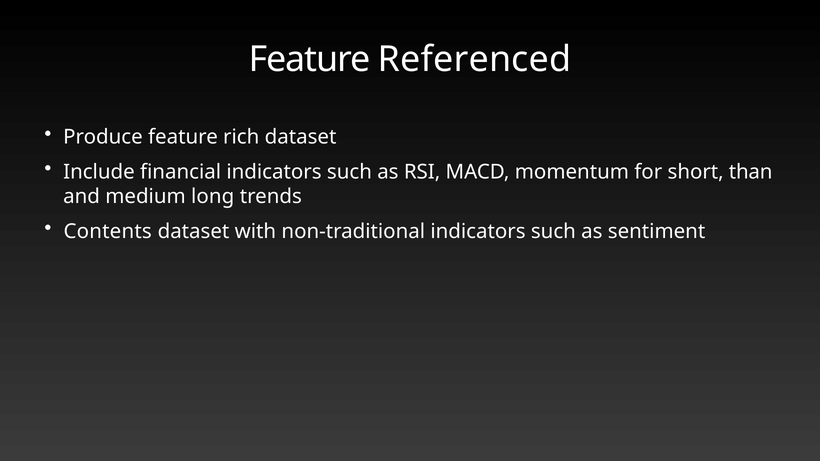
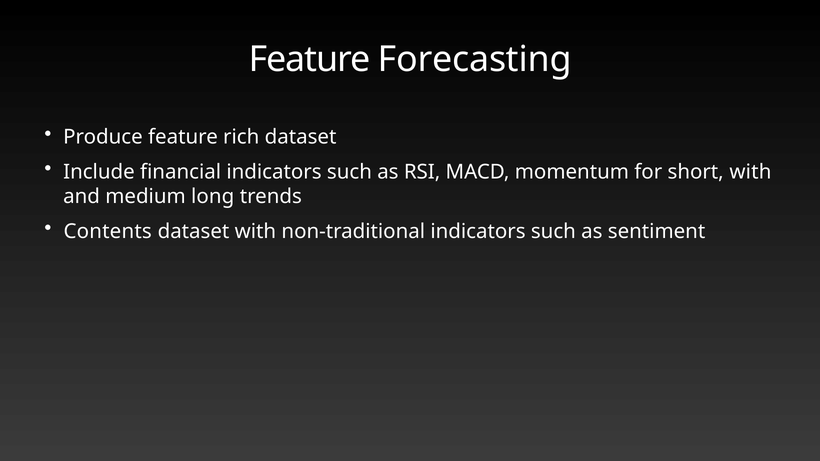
Referenced: Referenced -> Forecasting
short than: than -> with
